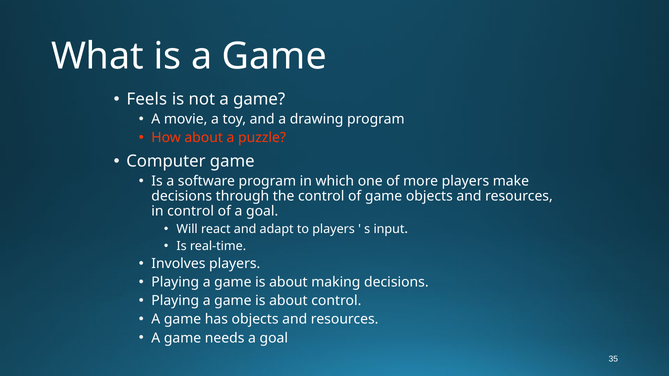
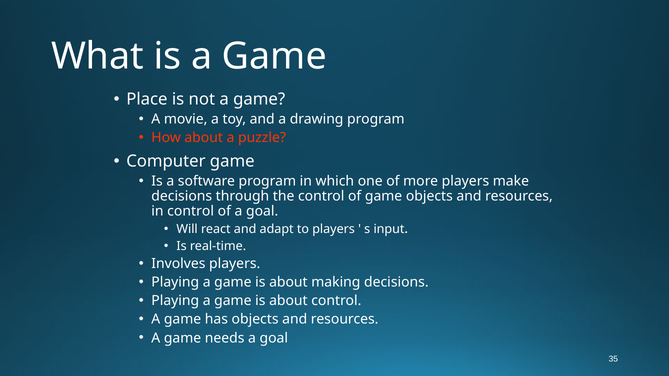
Feels: Feels -> Place
